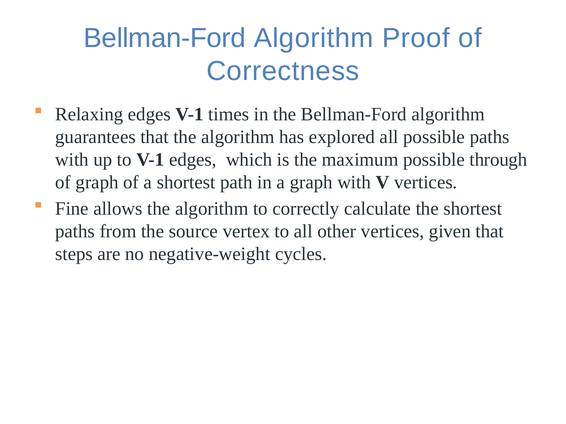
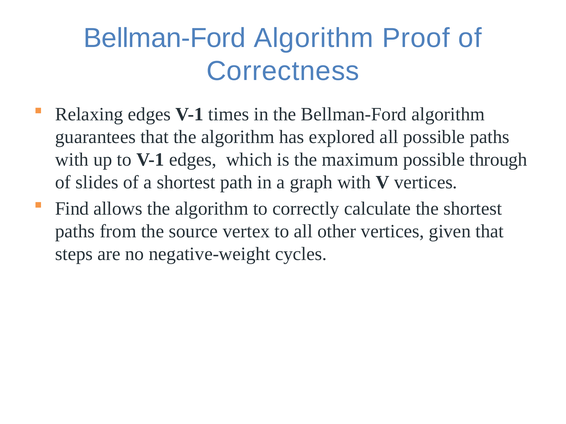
of graph: graph -> slides
Fine: Fine -> Find
